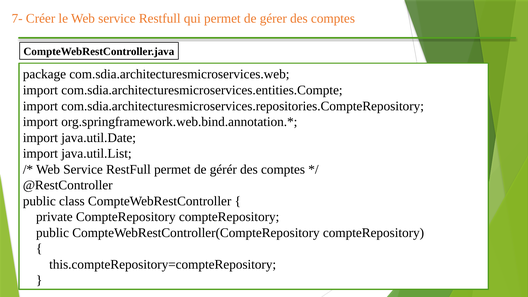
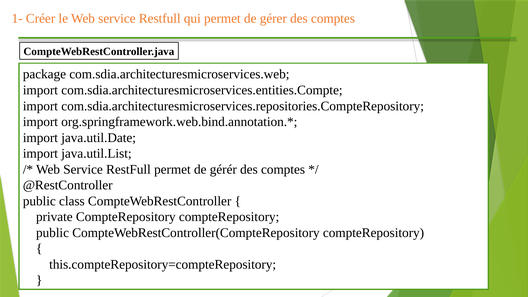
7-: 7- -> 1-
